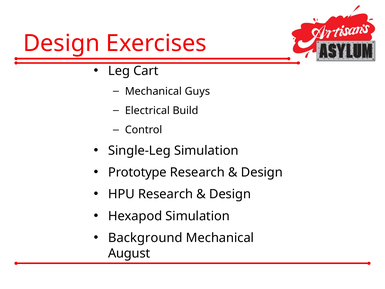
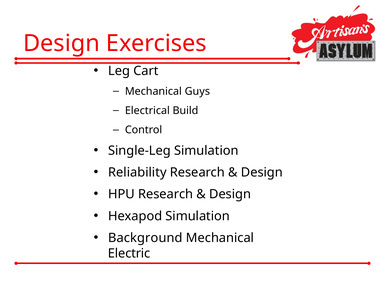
Prototype: Prototype -> Reliability
August: August -> Electric
